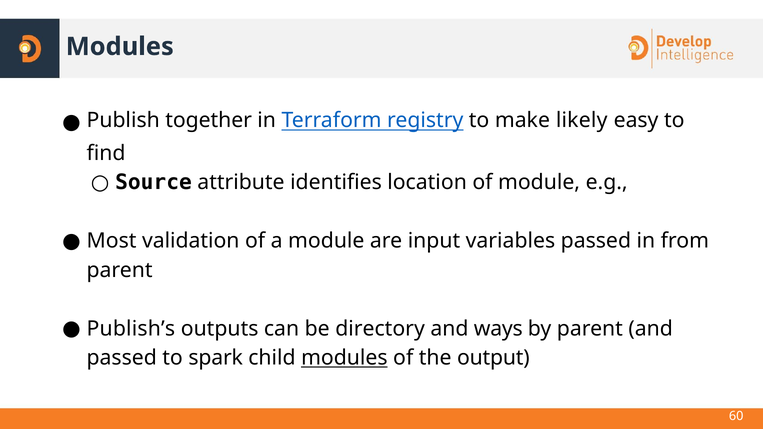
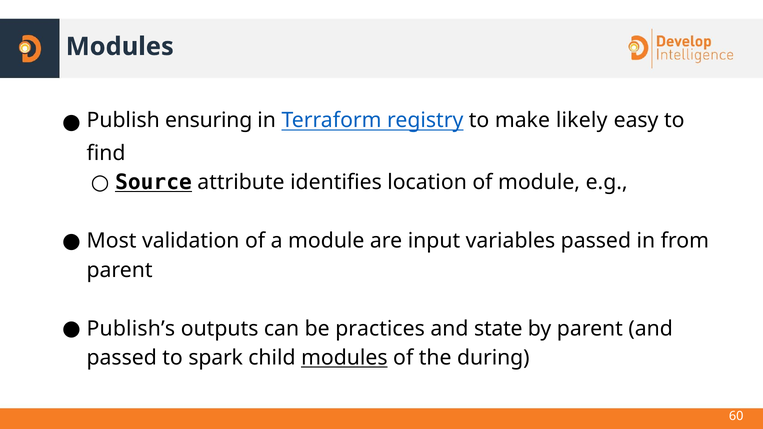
together: together -> ensuring
Source underline: none -> present
directory: directory -> practices
ways: ways -> state
output: output -> during
